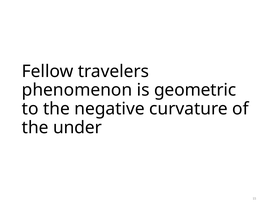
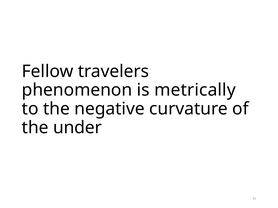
geometric: geometric -> metrically
